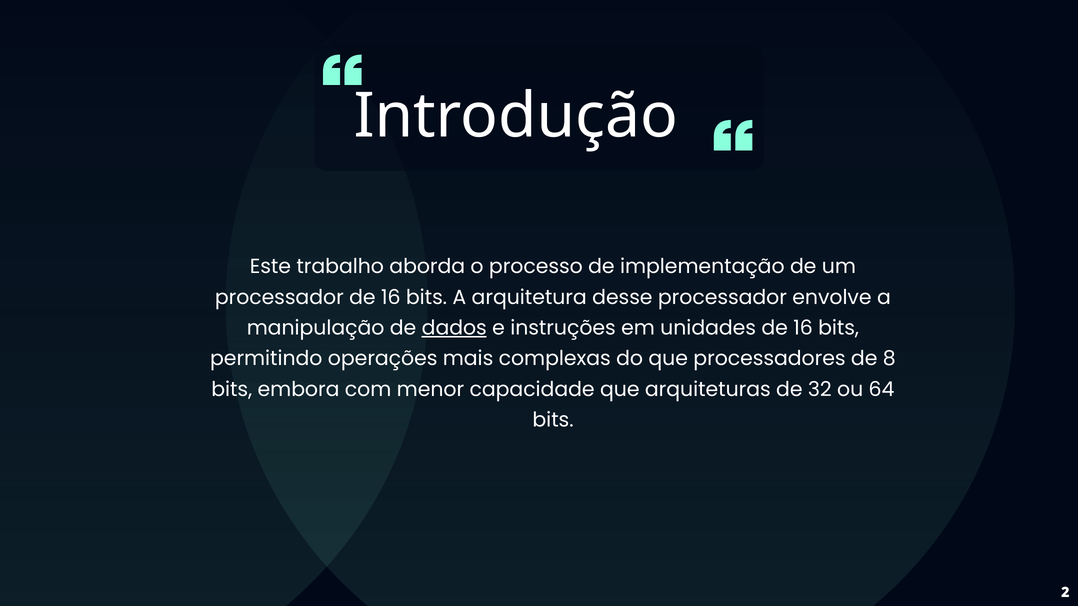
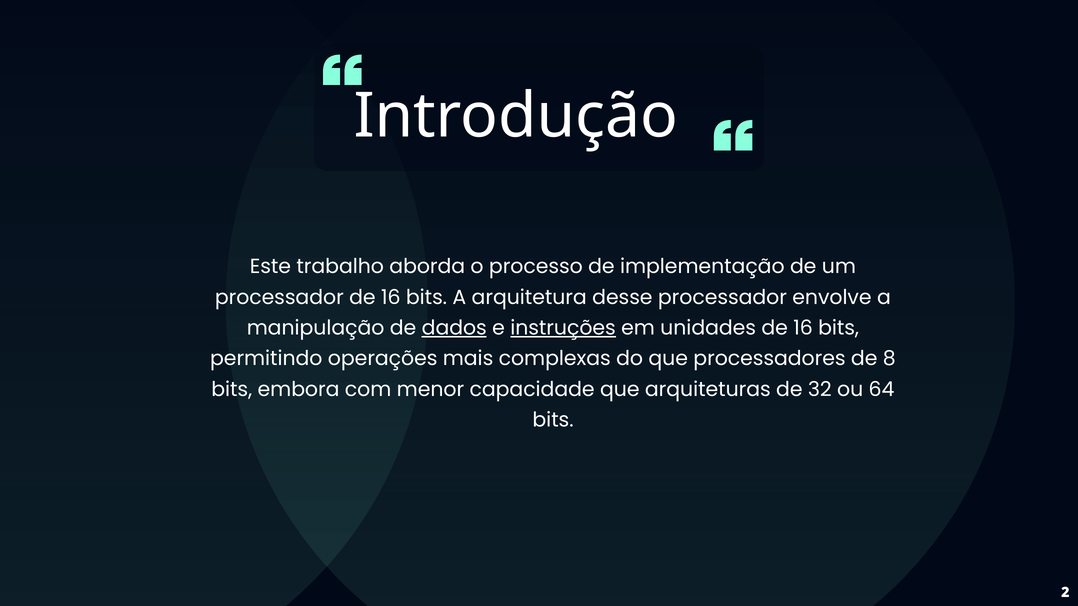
instruções underline: none -> present
